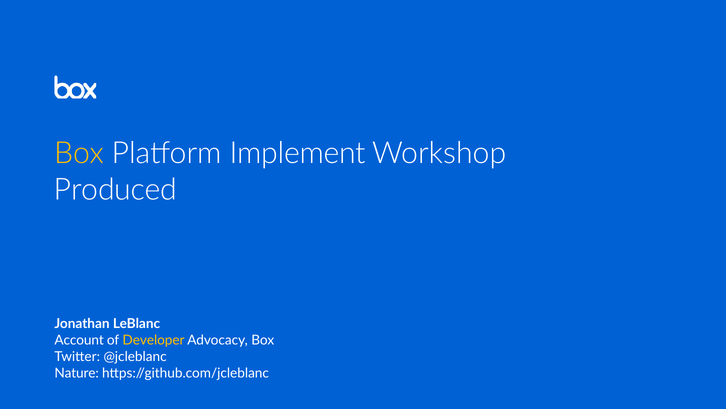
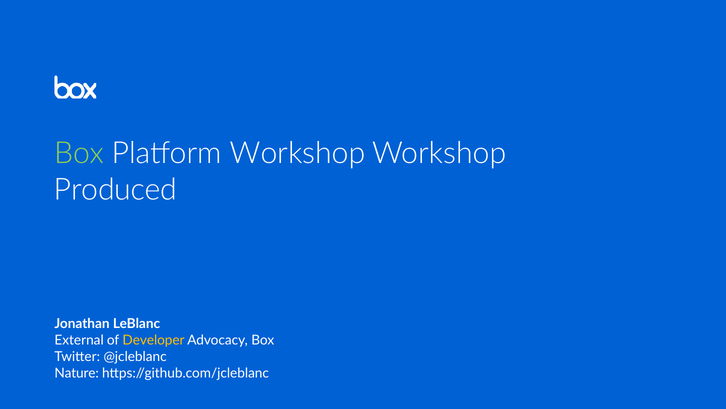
Box at (79, 153) colour: yellow -> light green
Platform Implement: Implement -> Workshop
Account: Account -> External
